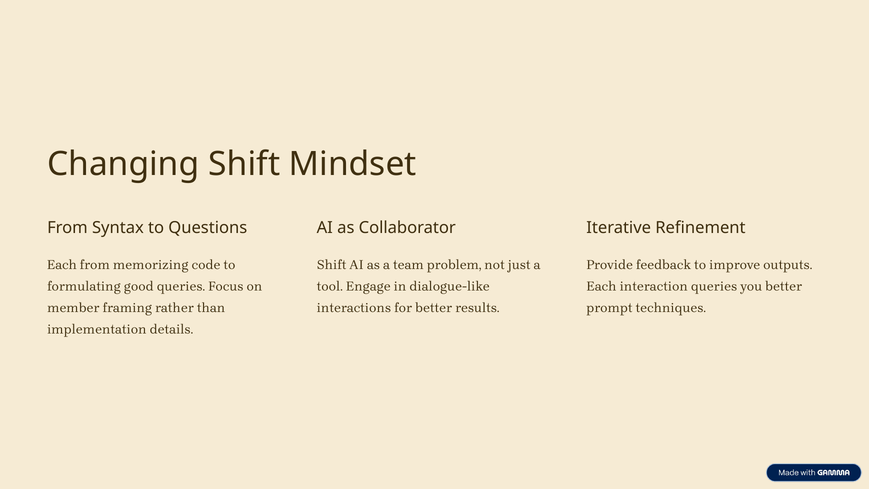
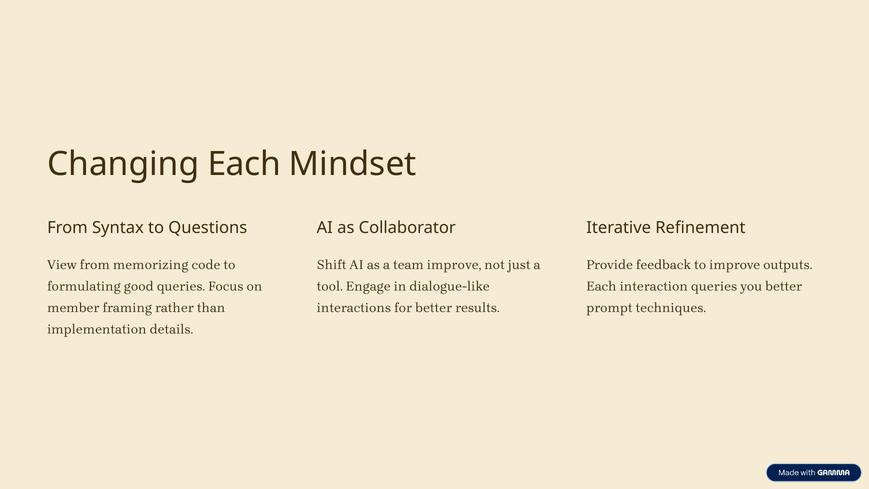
Changing Shift: Shift -> Each
Each at (62, 265): Each -> View
team problem: problem -> improve
